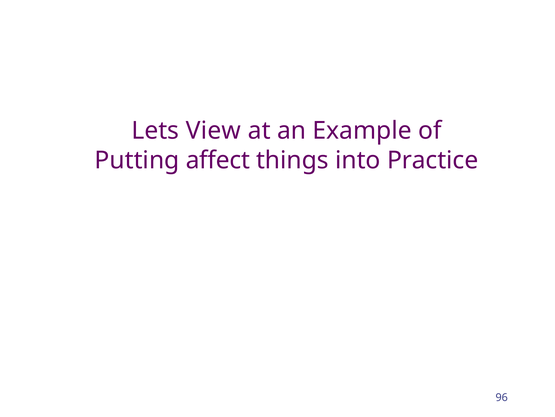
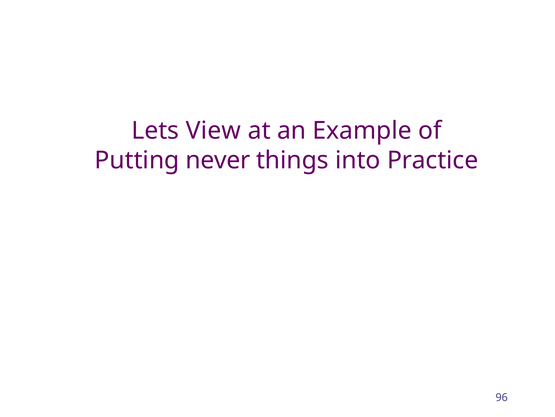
affect: affect -> never
